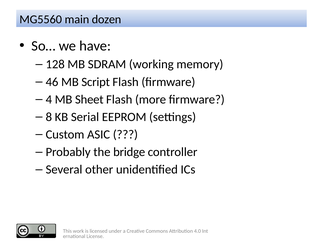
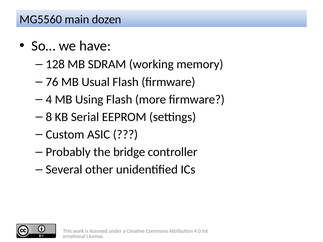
46: 46 -> 76
Script: Script -> Usual
Sheet: Sheet -> Using
